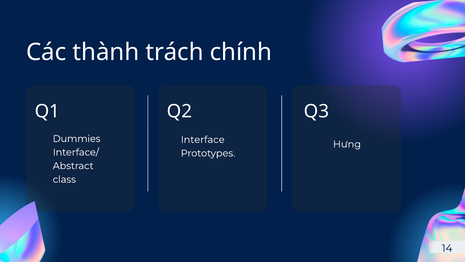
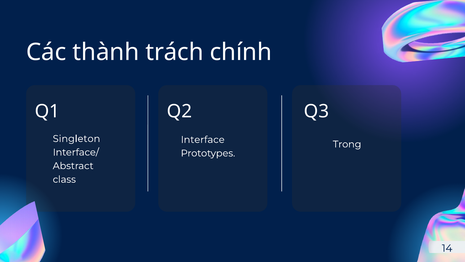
Dummies: Dummies -> Singleton
Hưng: Hưng -> Trong
